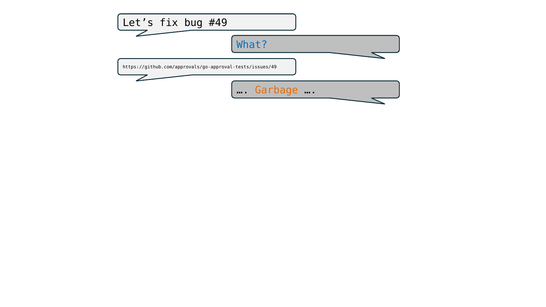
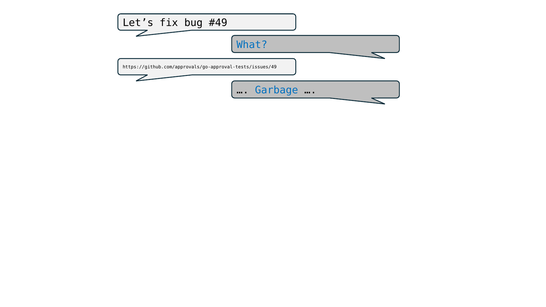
Garbage colour: orange -> blue
